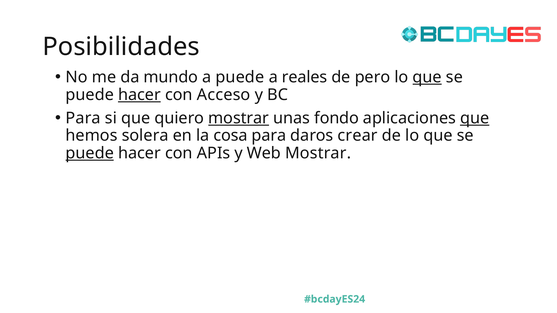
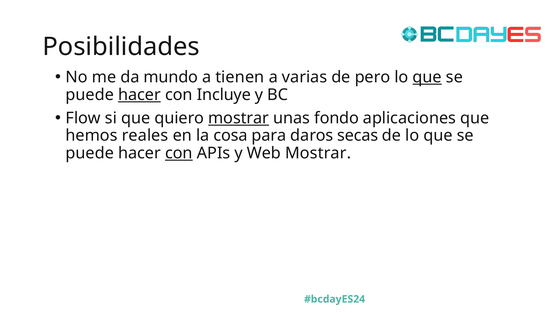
a puede: puede -> tienen
reales: reales -> varias
Acceso: Acceso -> Incluye
Para at (83, 118): Para -> Flow
que at (475, 118) underline: present -> none
solera: solera -> reales
crear: crear -> secas
puede at (90, 153) underline: present -> none
con at (179, 153) underline: none -> present
